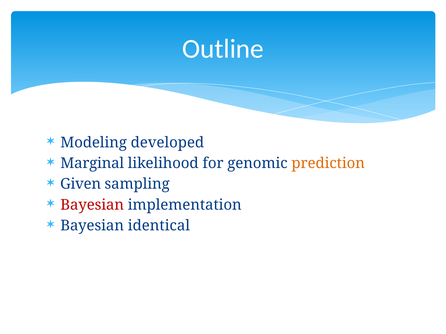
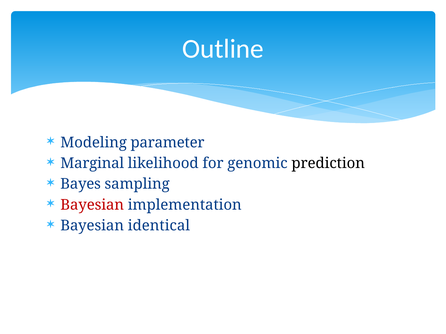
developed: developed -> parameter
prediction colour: orange -> black
Given: Given -> Bayes
